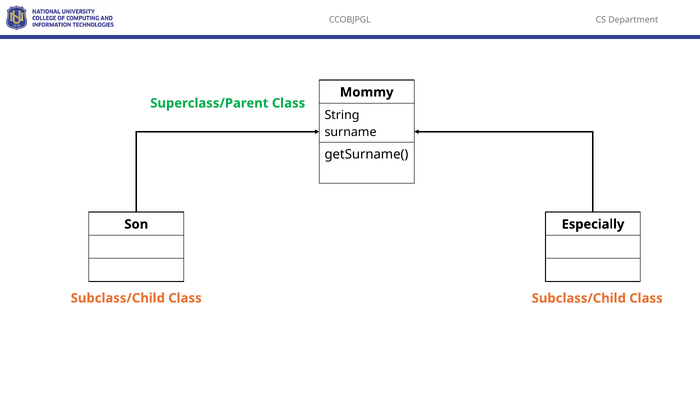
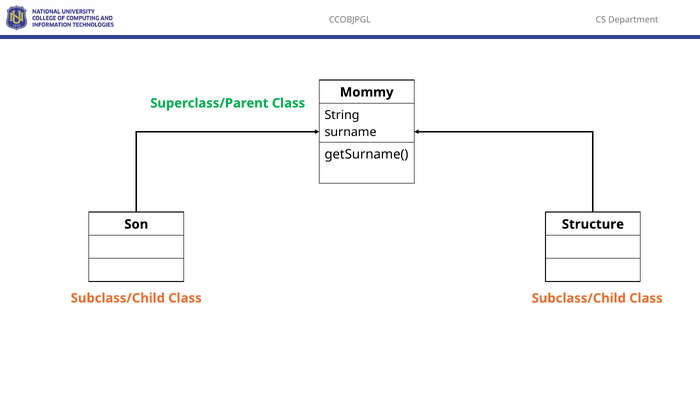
Especially: Especially -> Structure
